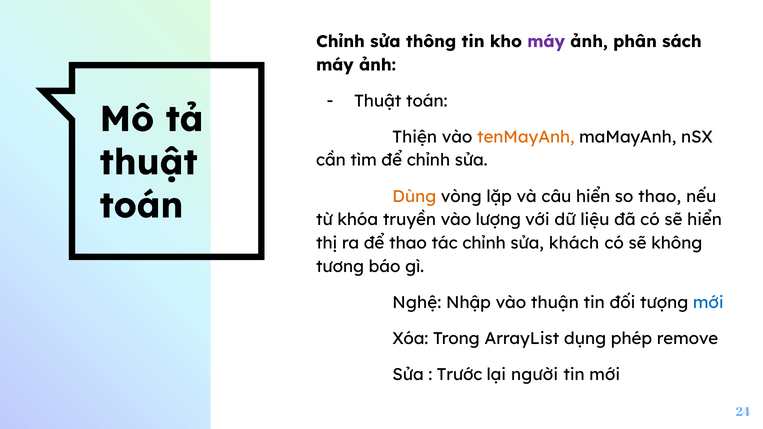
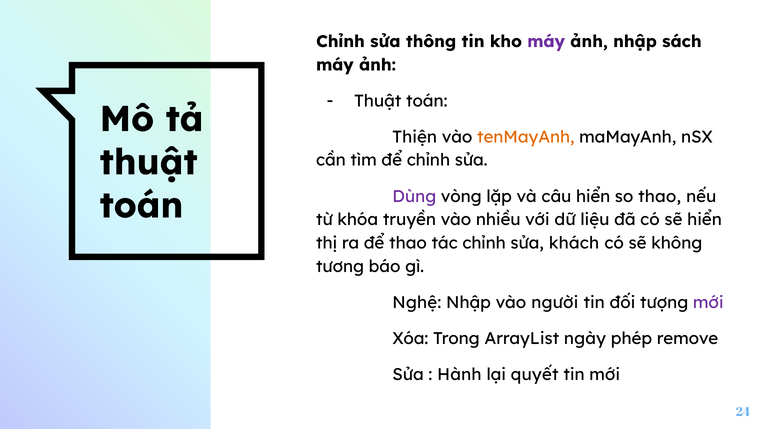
ảnh phân: phân -> nhập
Dùng colour: orange -> purple
lượng: lượng -> nhiều
thuận: thuận -> người
mới at (708, 303) colour: blue -> purple
dụng: dụng -> ngày
Trước: Trước -> Hành
người: người -> quyết
